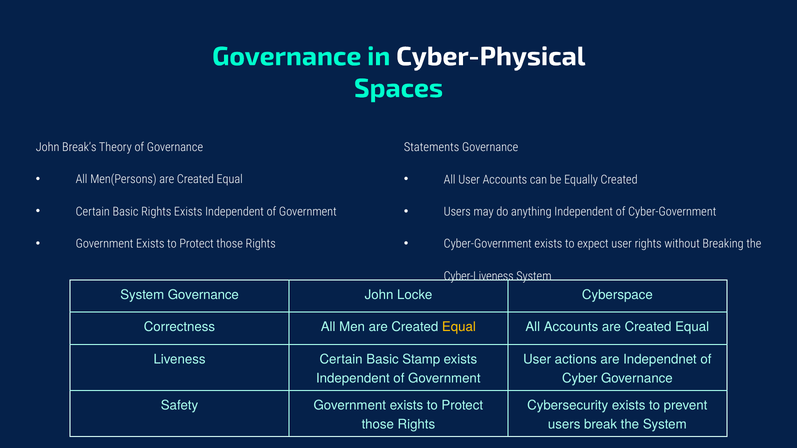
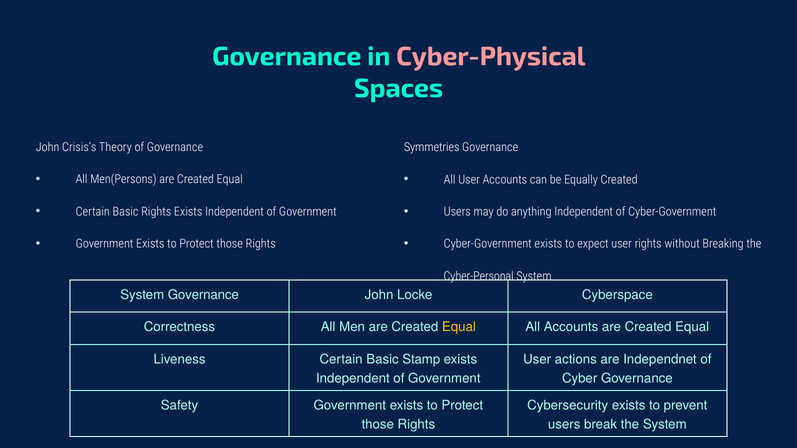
Cyber-Physical colour: white -> pink
Break’s: Break’s -> Crisis’s
Statements: Statements -> Symmetries
Cyber-Liveness: Cyber-Liveness -> Cyber-Personal
